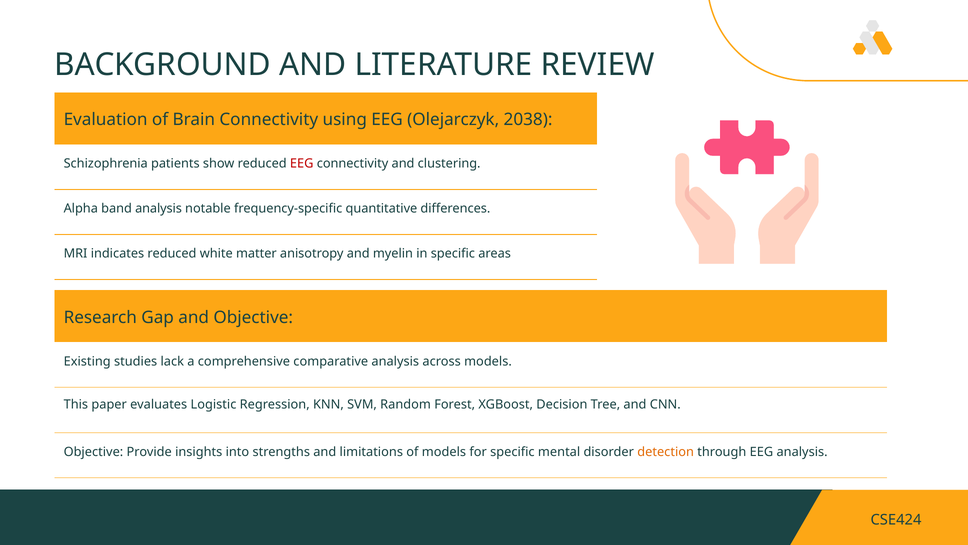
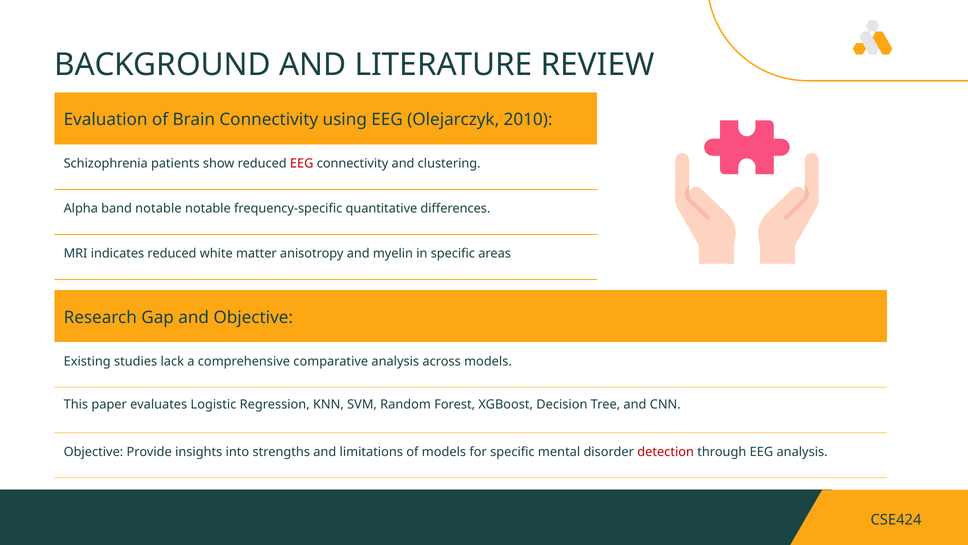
2038: 2038 -> 2010
band analysis: analysis -> notable
detection colour: orange -> red
